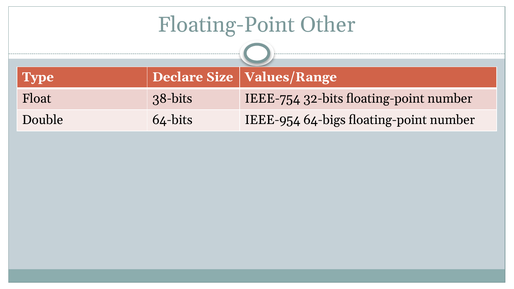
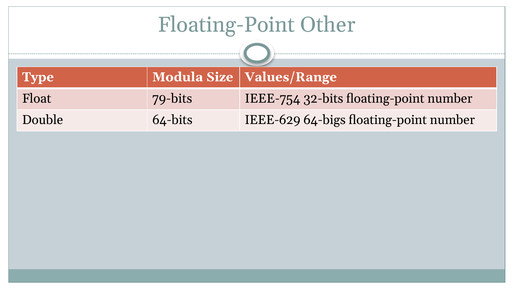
Declare: Declare -> Modula
38-bits: 38-bits -> 79-bits
IEEE-954: IEEE-954 -> IEEE-629
